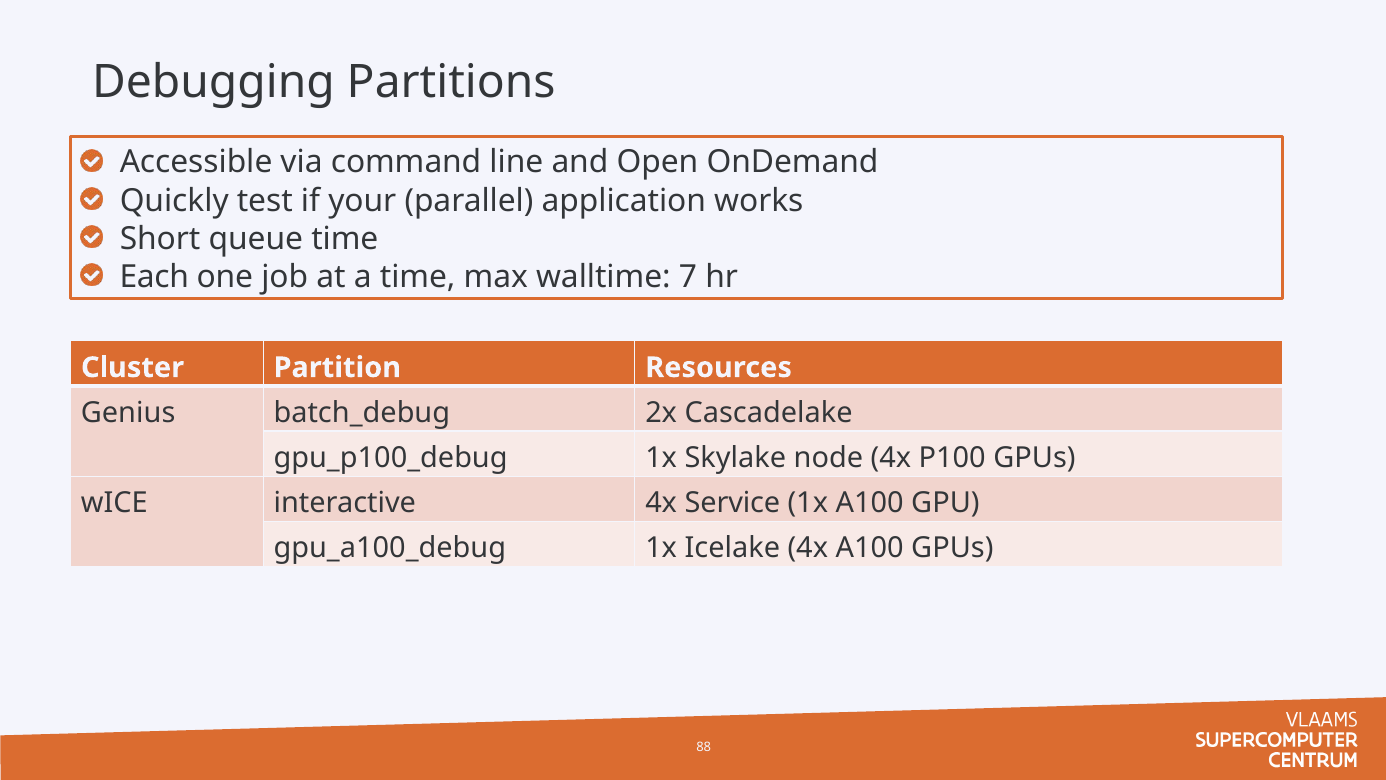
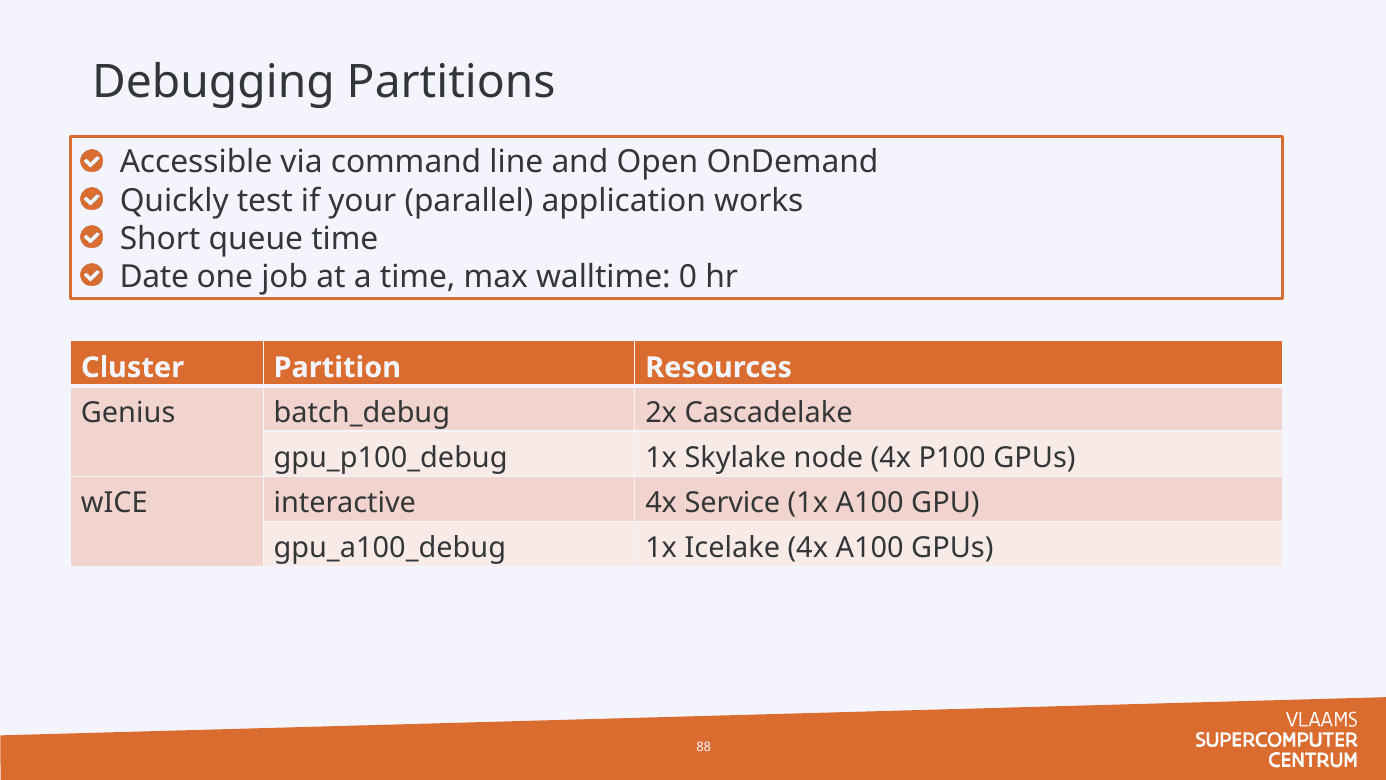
Each: Each -> Date
7: 7 -> 0
